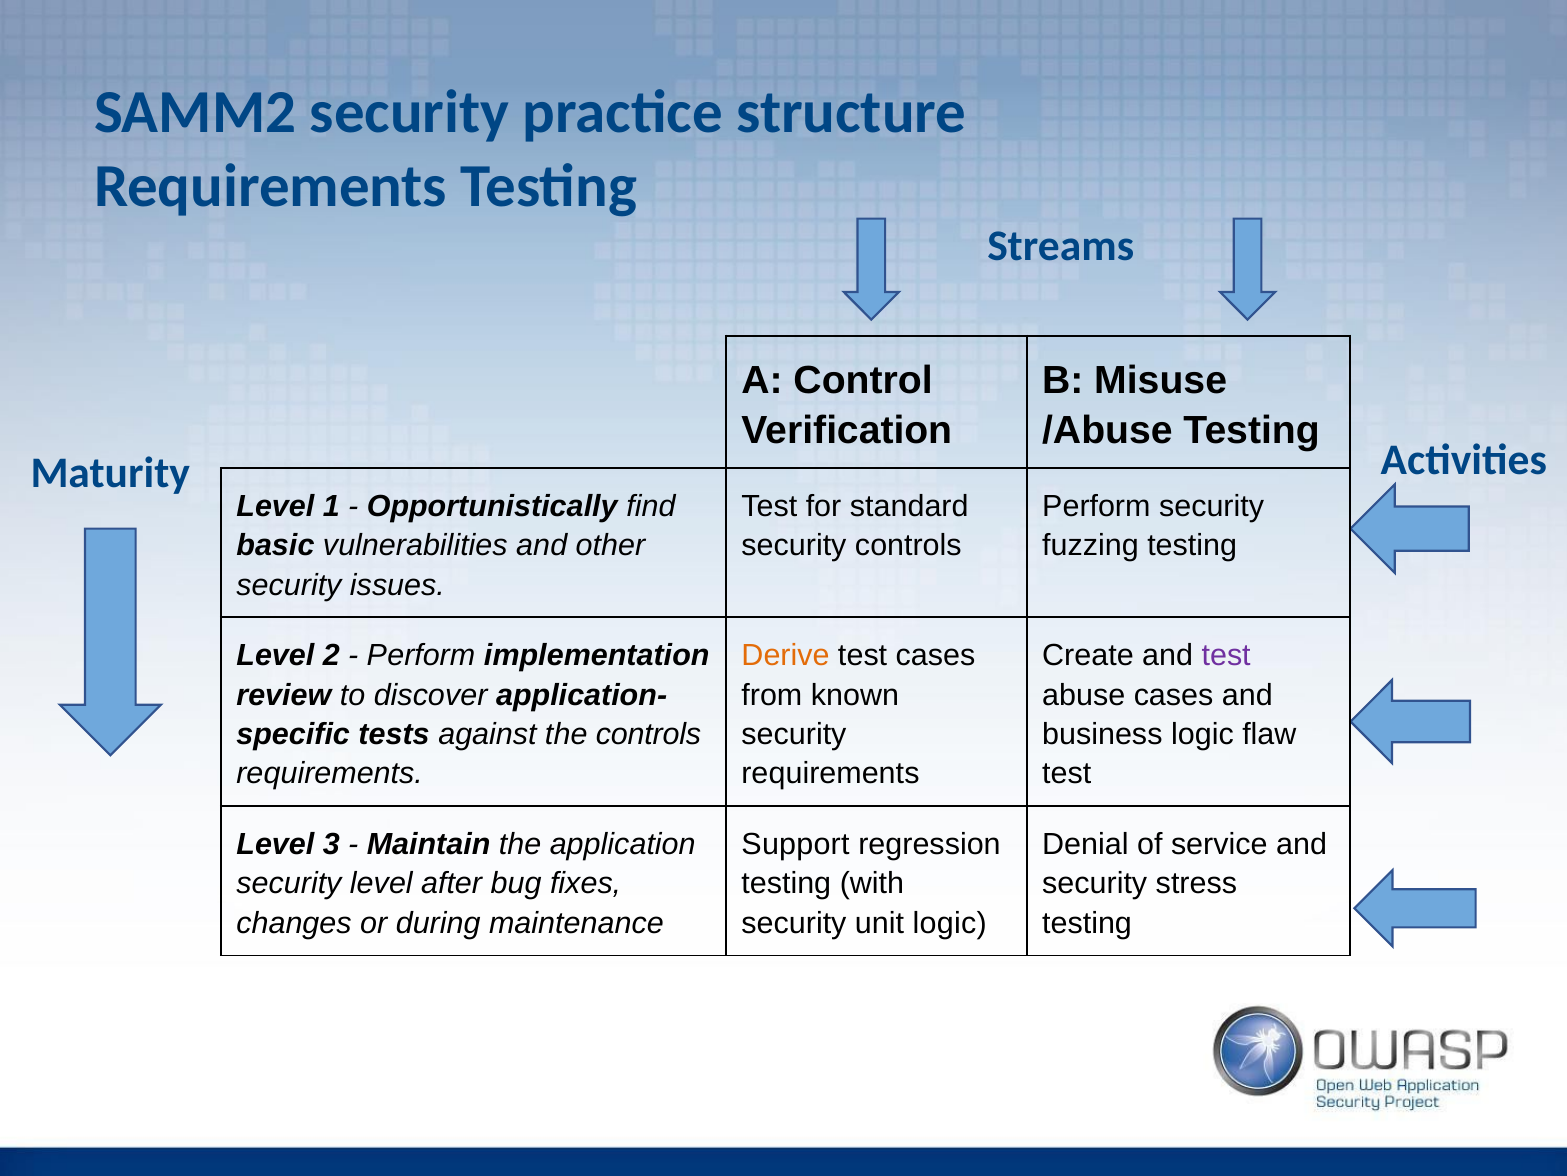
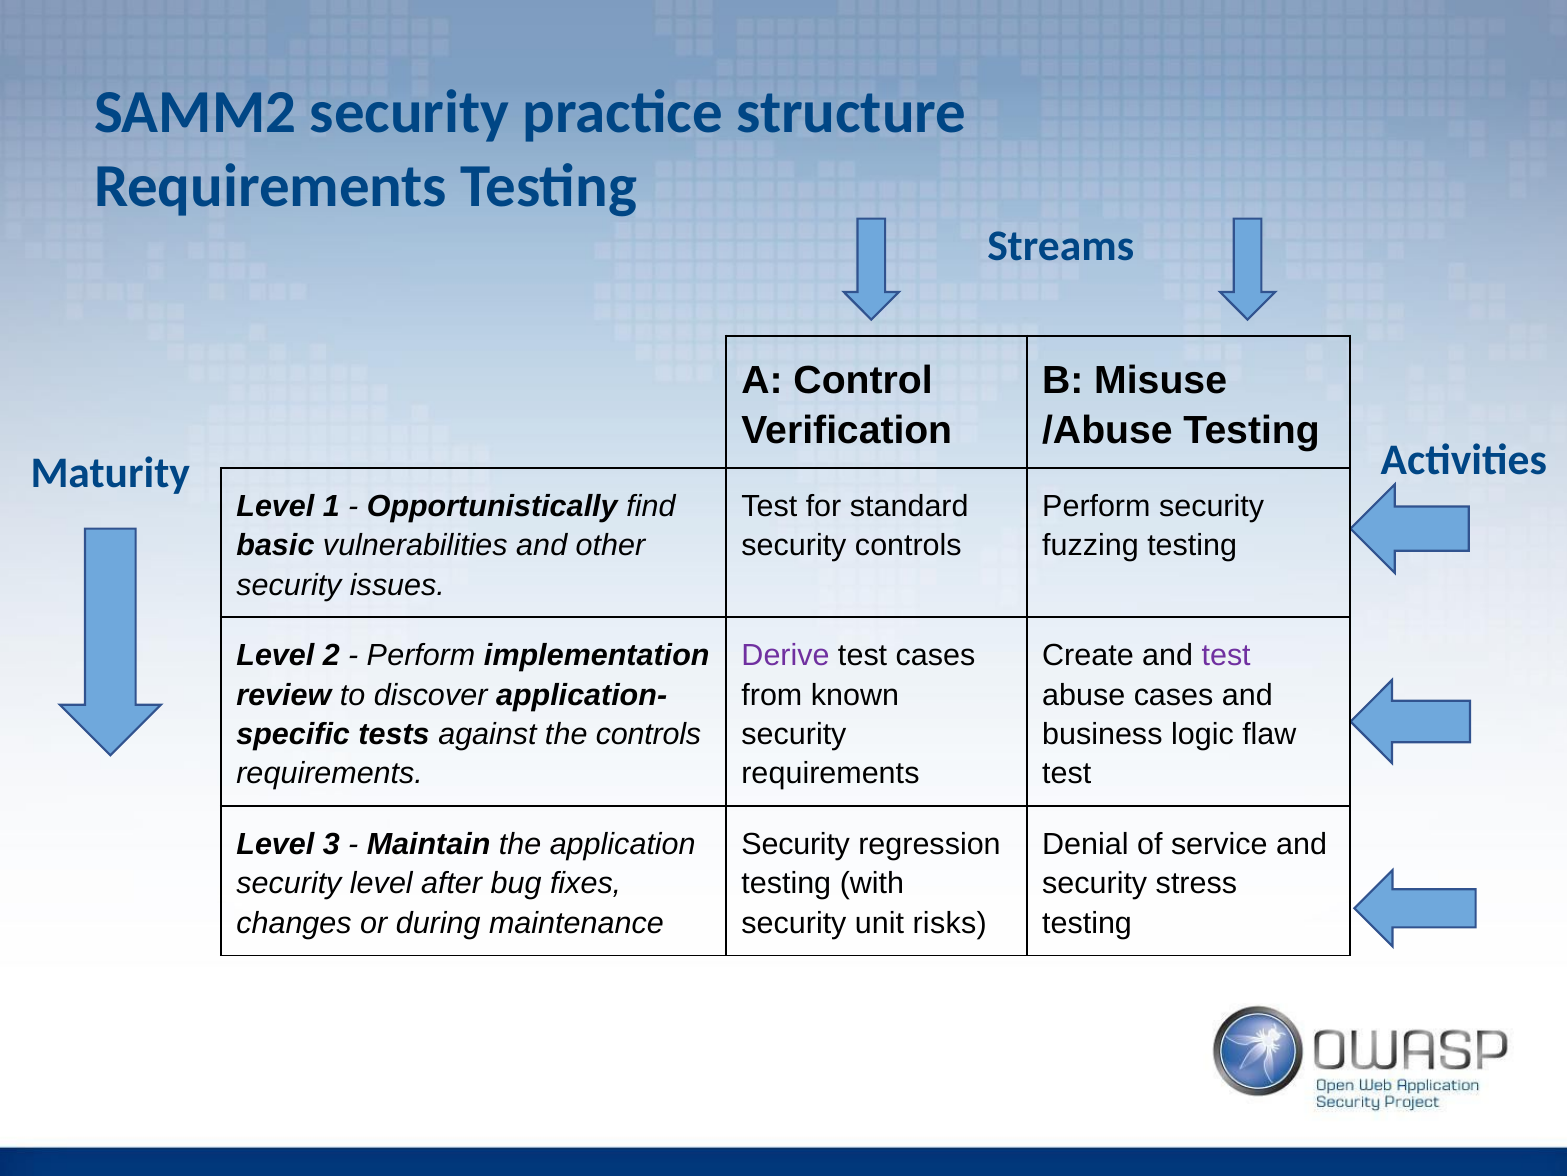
Derive colour: orange -> purple
Support at (796, 844): Support -> Security
unit logic: logic -> risks
